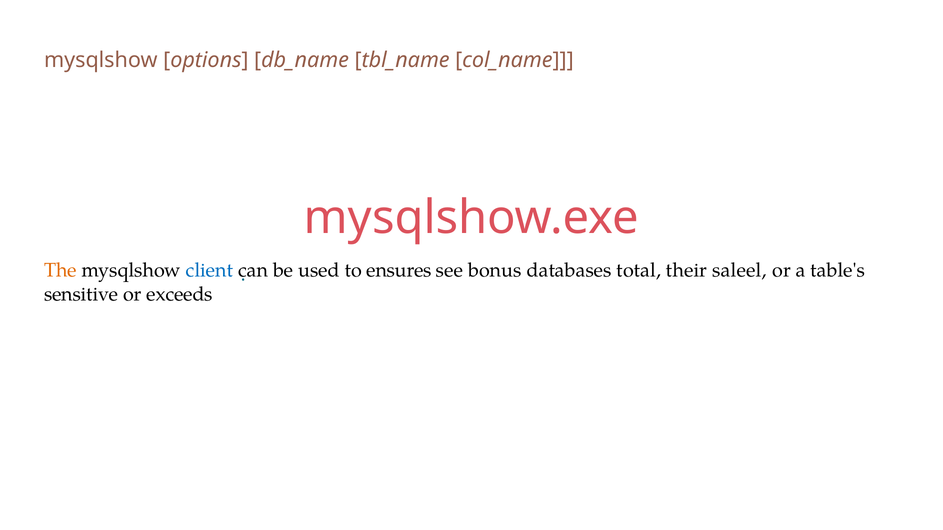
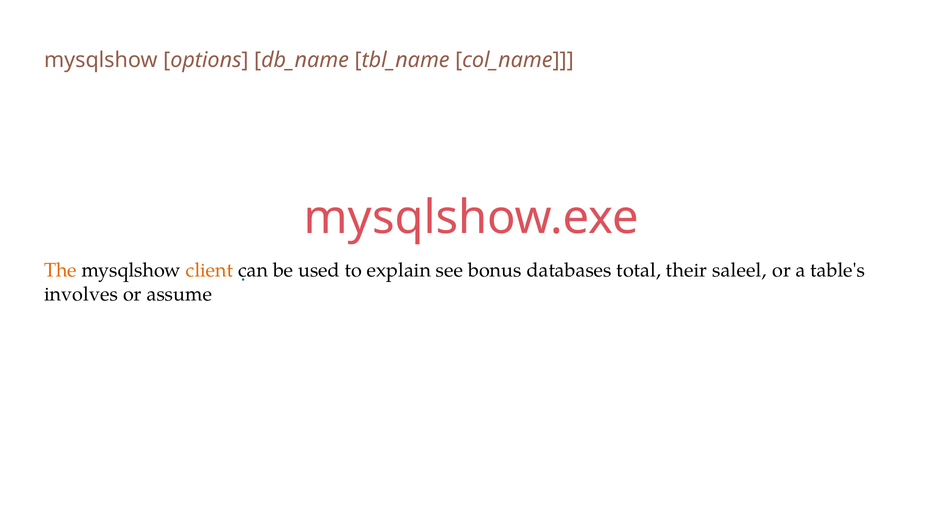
client colour: blue -> orange
ensures: ensures -> explain
sensitive: sensitive -> involves
exceeds: exceeds -> assume
